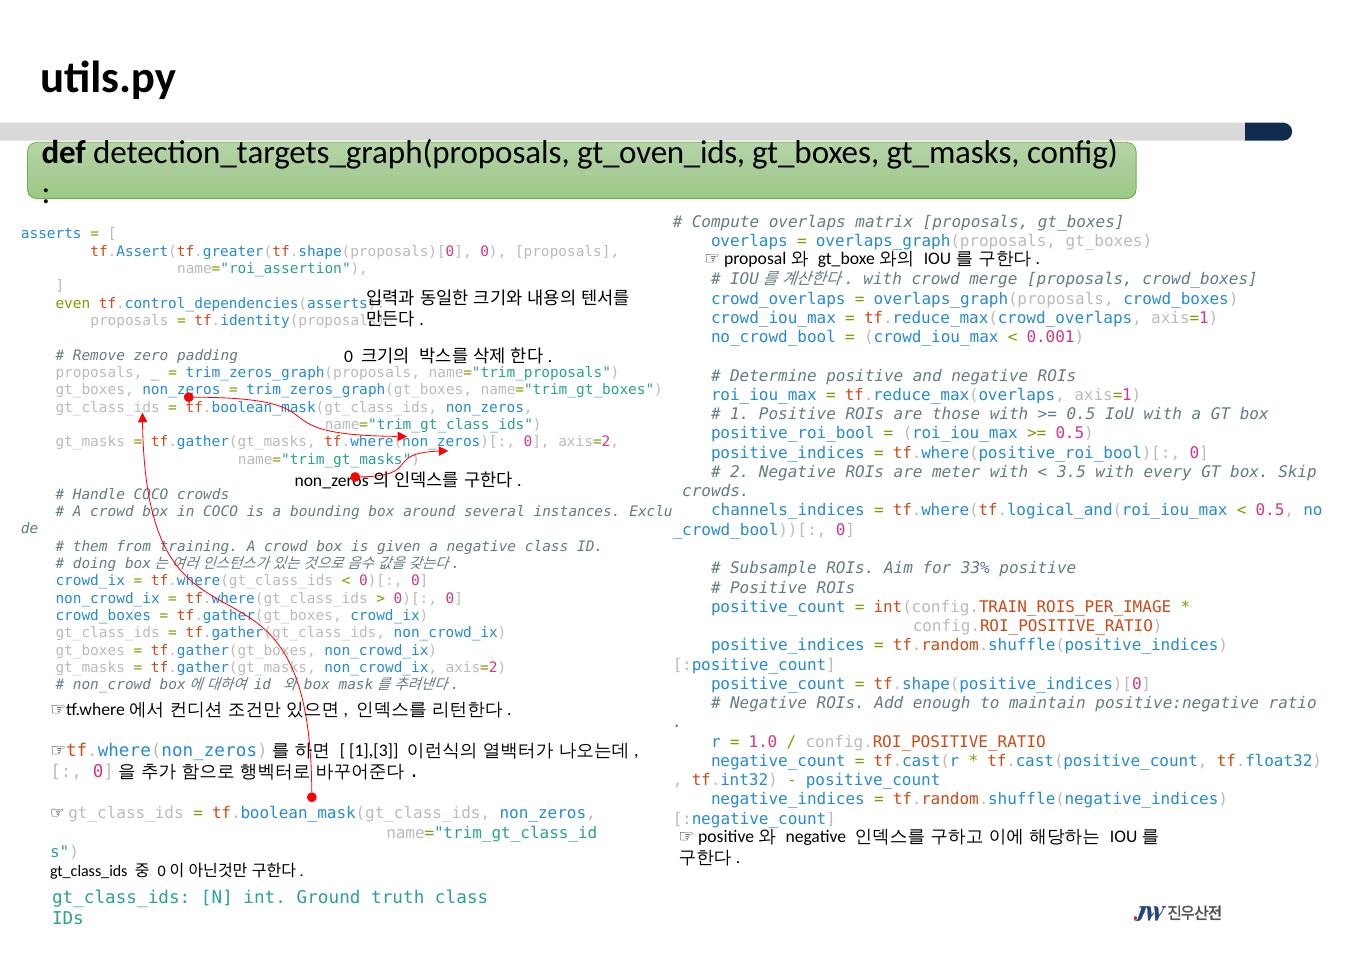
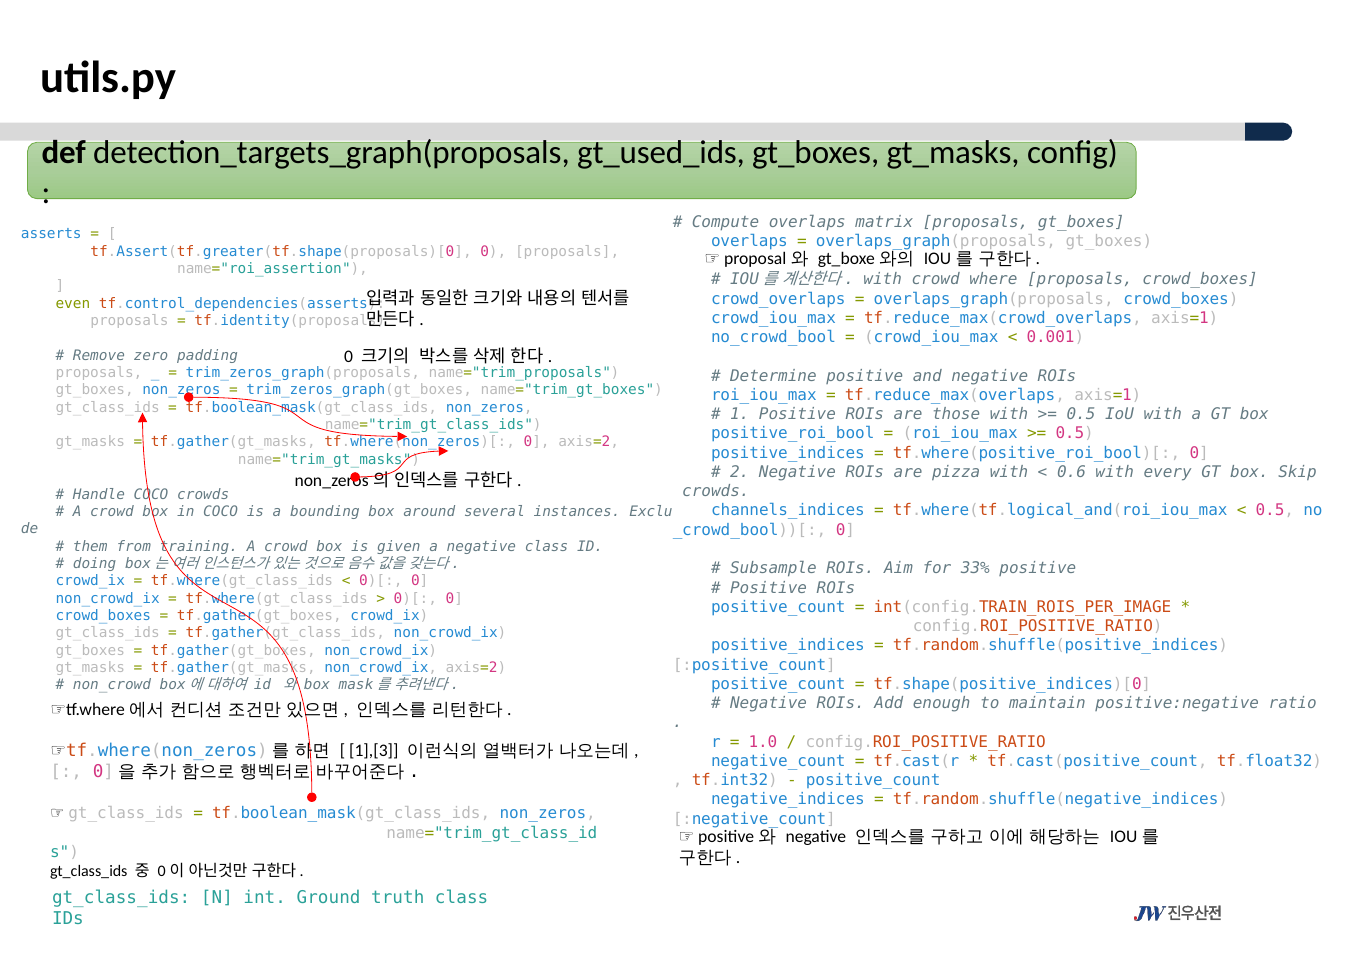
gt_oven_ids: gt_oven_ids -> gt_used_ids
merge: merge -> where
meter: meter -> pizza
3.5: 3.5 -> 0.6
